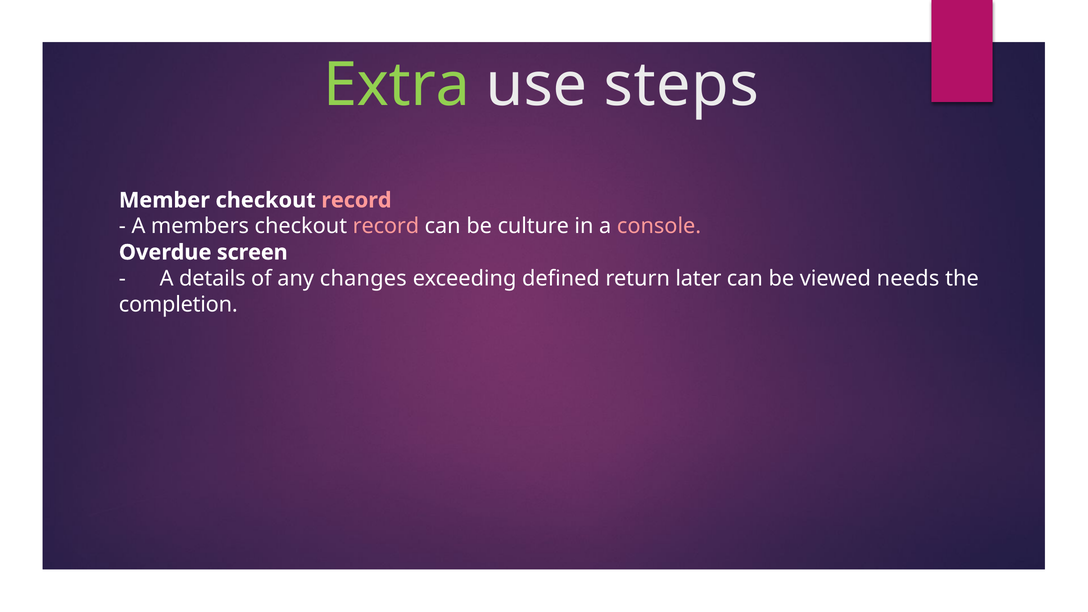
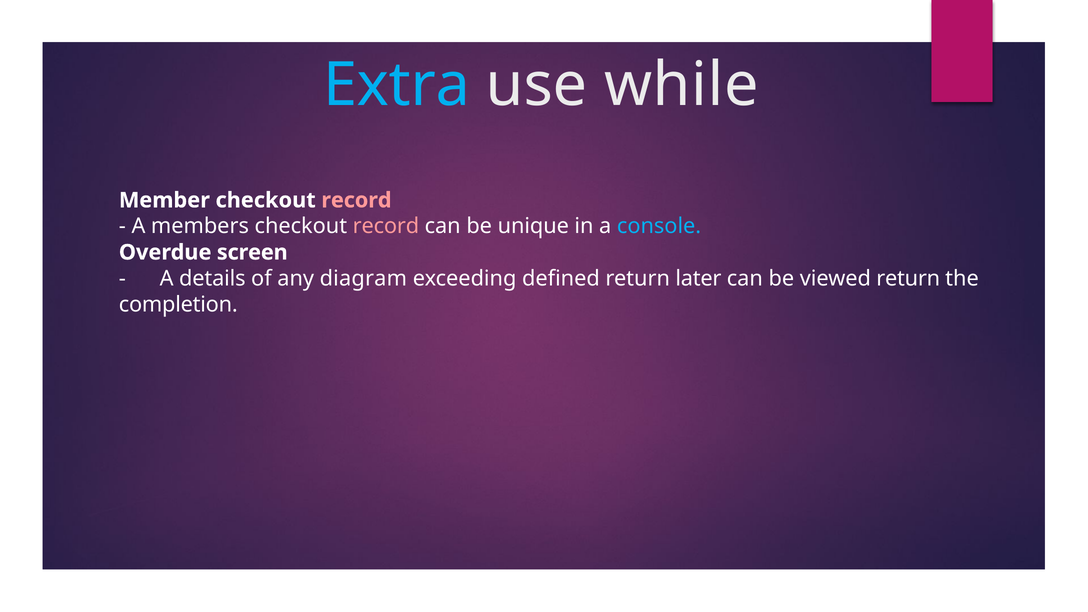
Extra colour: light green -> light blue
steps: steps -> while
culture: culture -> unique
console colour: pink -> light blue
changes: changes -> diagram
viewed needs: needs -> return
